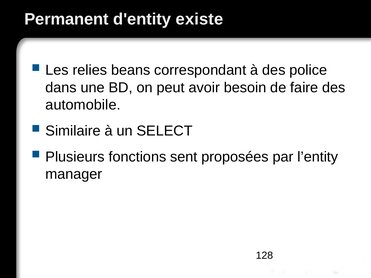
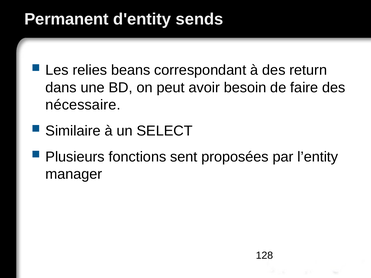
existe: existe -> sends
police: police -> return
automobile: automobile -> nécessaire
